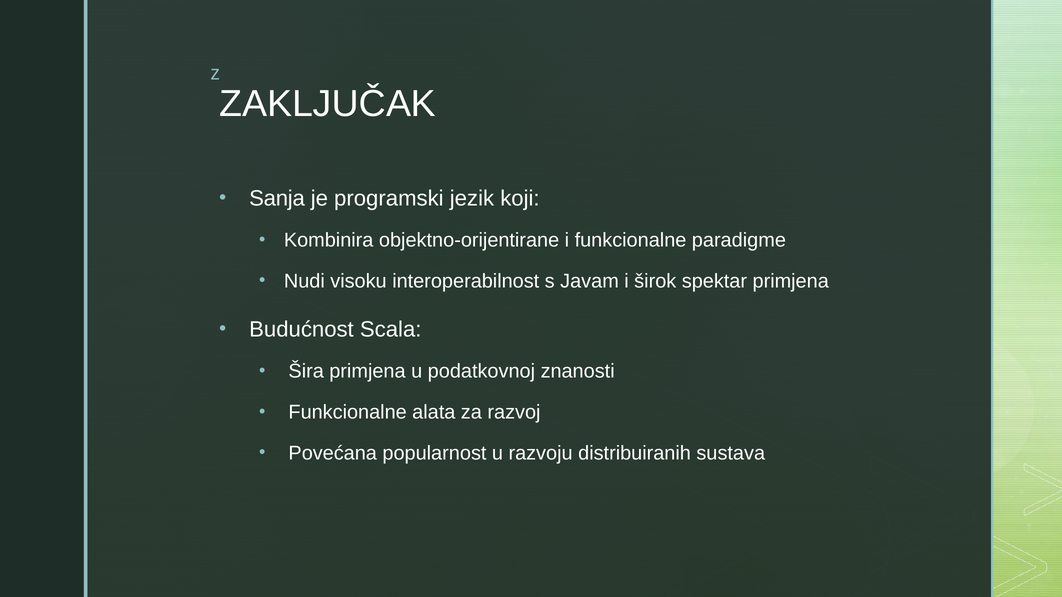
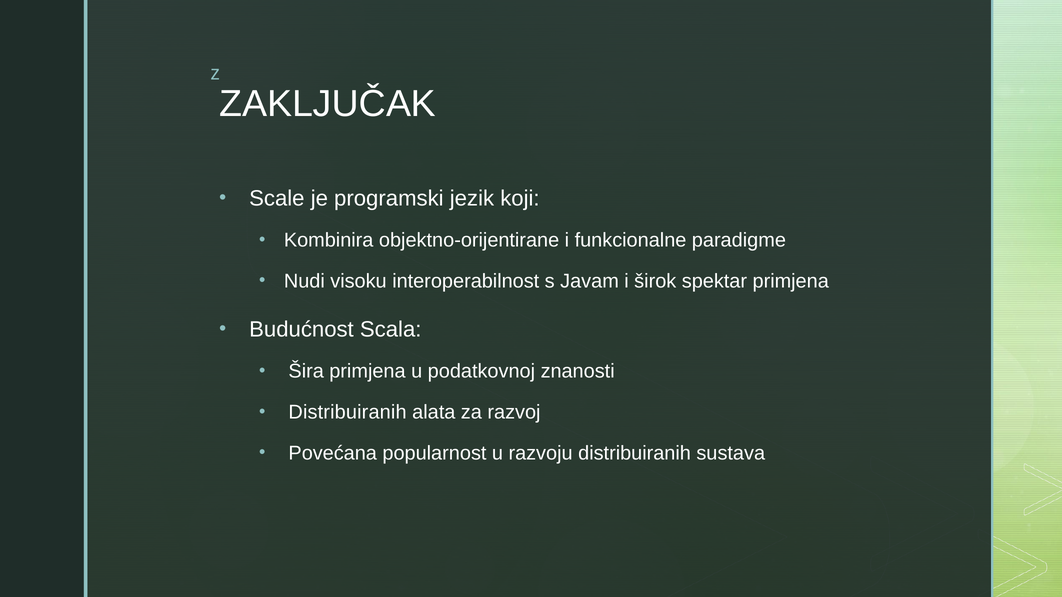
Sanja: Sanja -> Scale
Funkcionalne at (348, 412): Funkcionalne -> Distribuiranih
